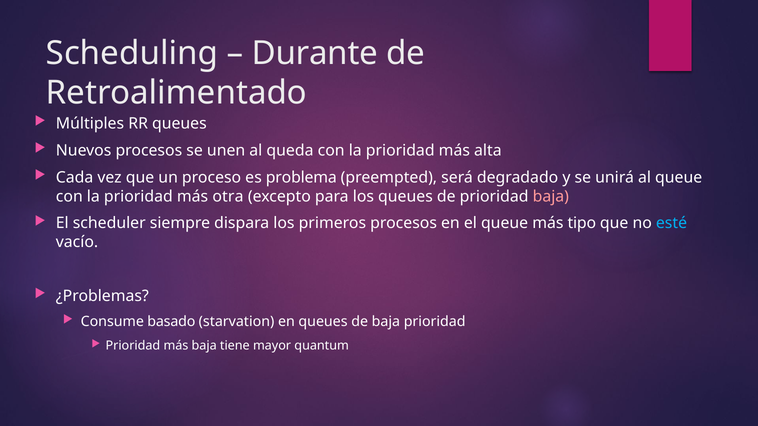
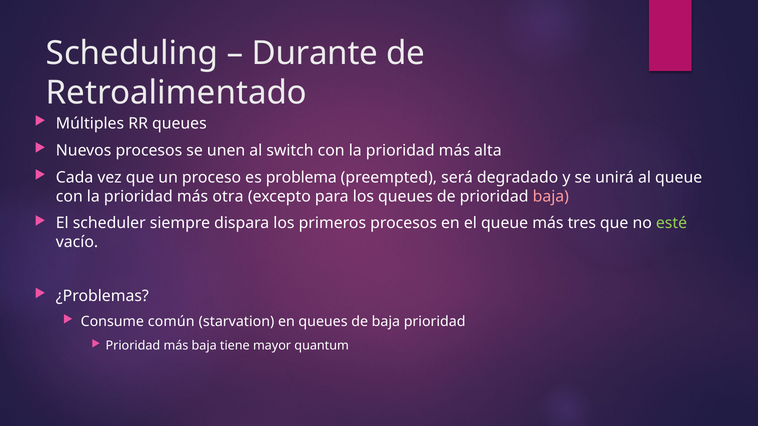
queda: queda -> switch
tipo: tipo -> tres
esté colour: light blue -> light green
basado: basado -> común
